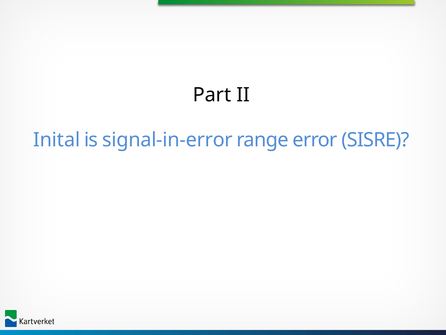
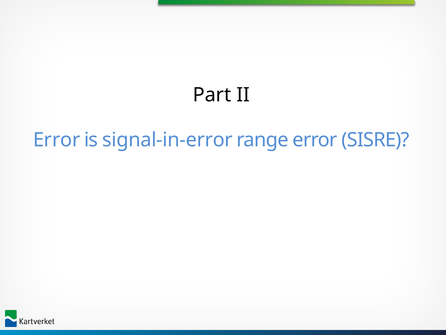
Inital at (57, 140): Inital -> Error
